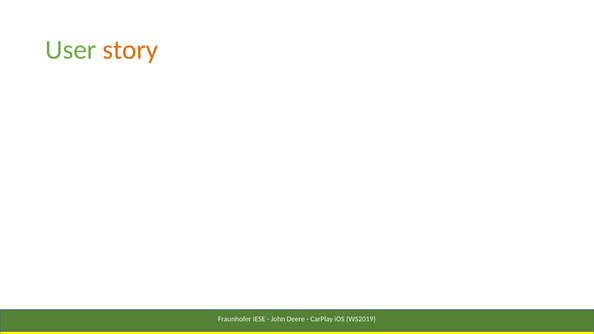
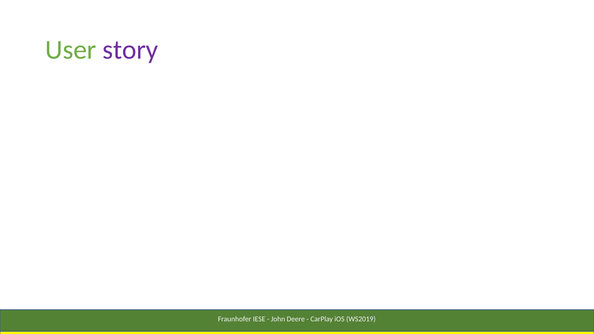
story colour: orange -> purple
